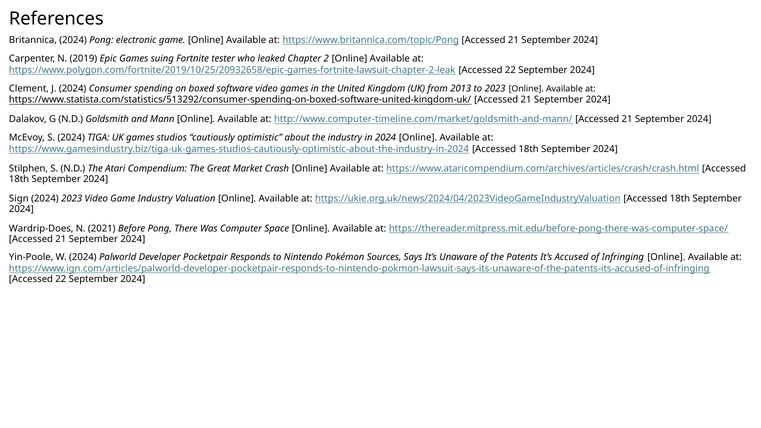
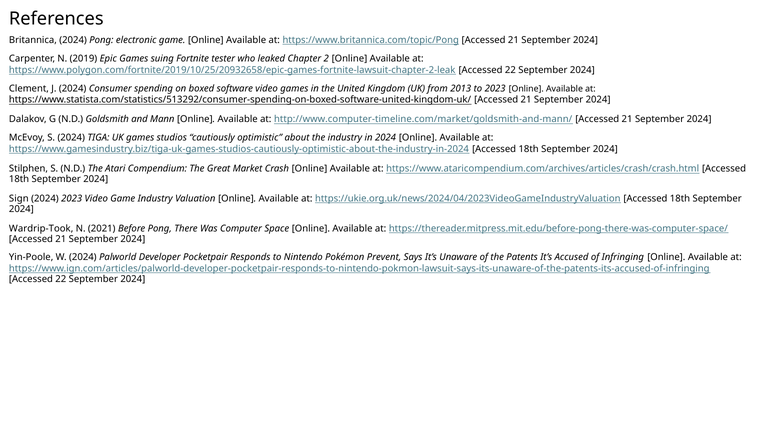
Wardrip-Does: Wardrip-Does -> Wardrip-Took
Sources: Sources -> Prevent
